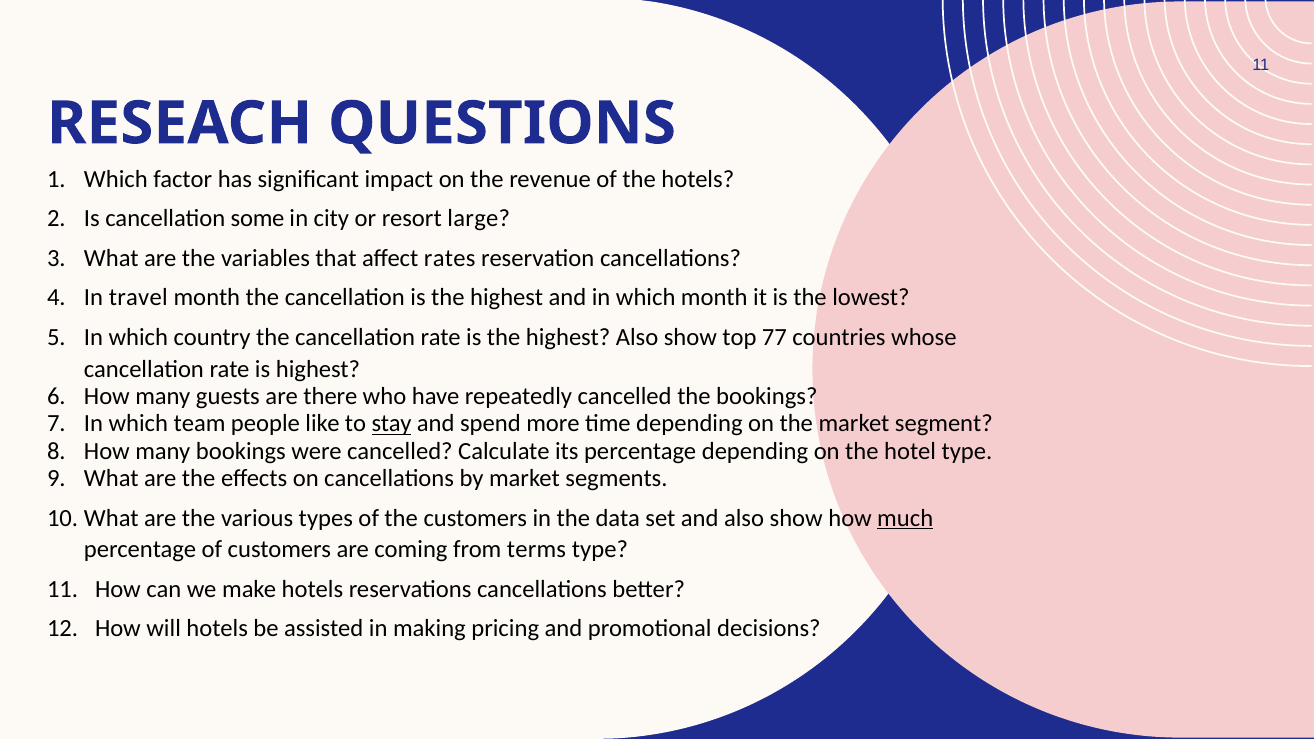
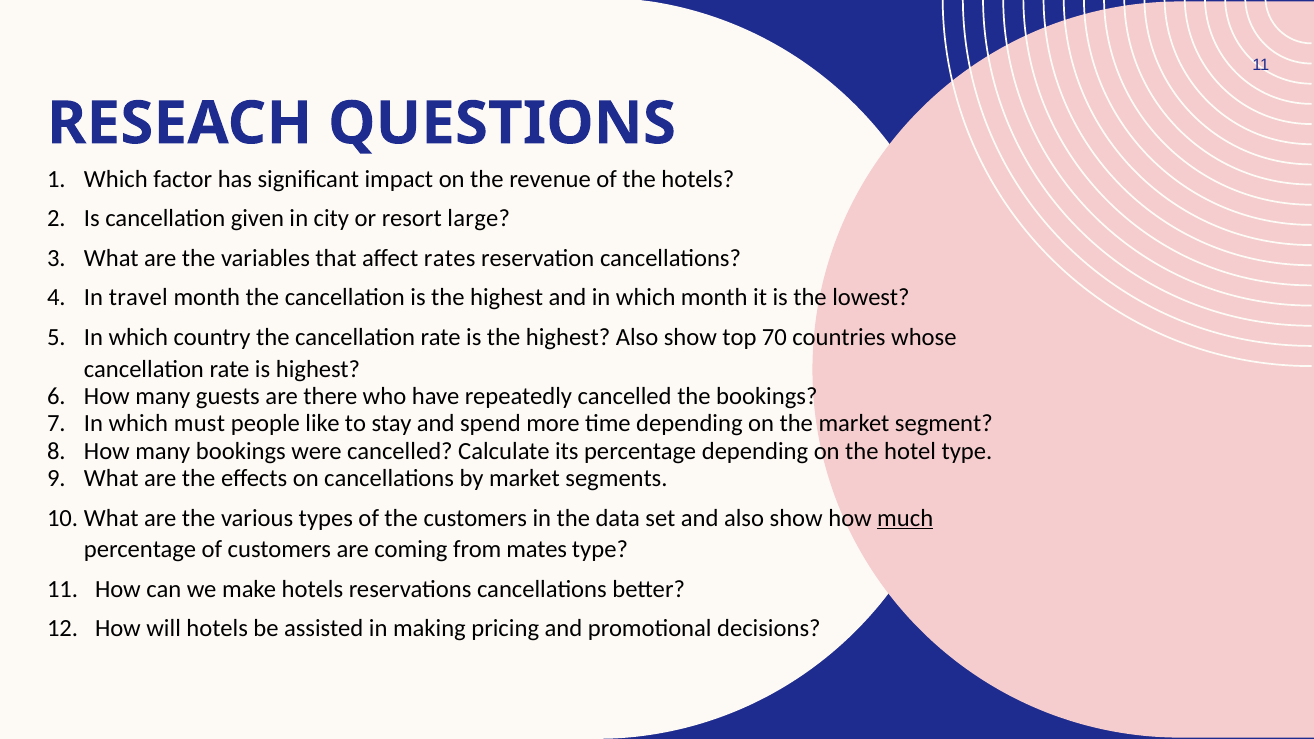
some: some -> given
77: 77 -> 70
team: team -> must
stay underline: present -> none
terms: terms -> mates
